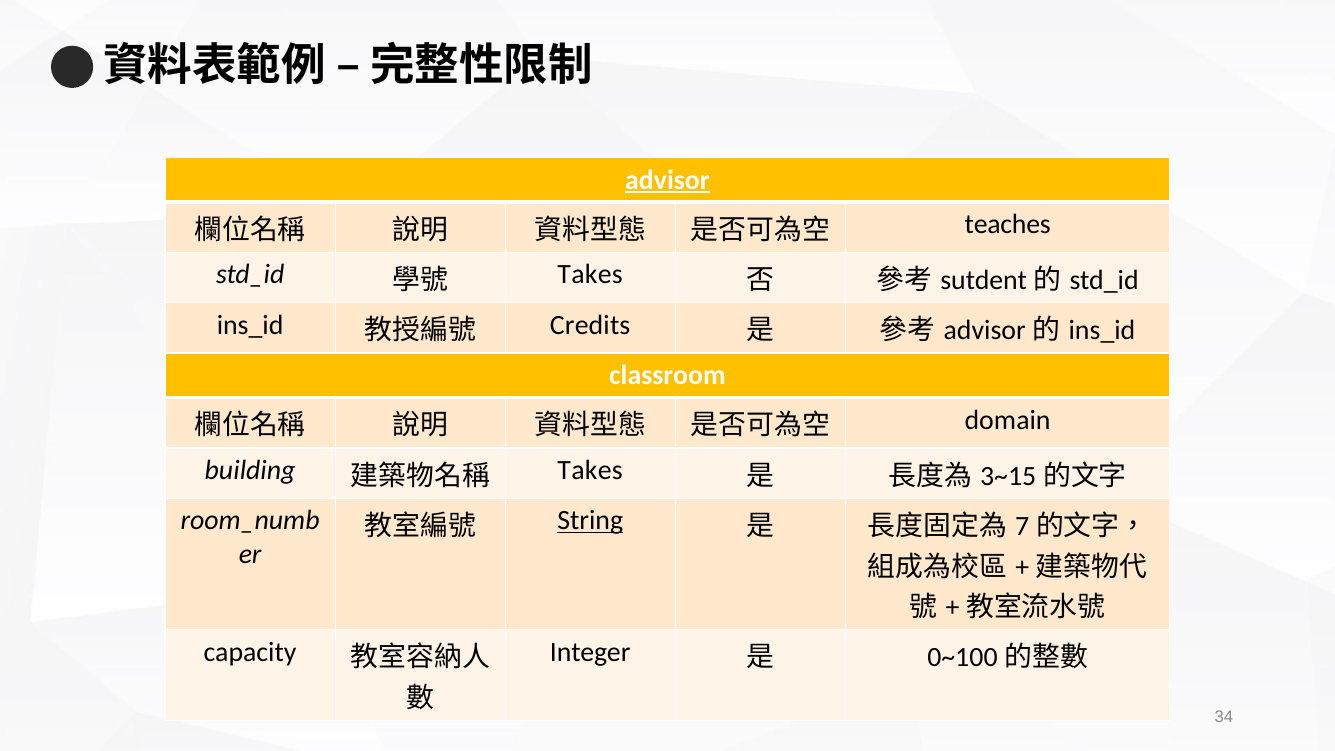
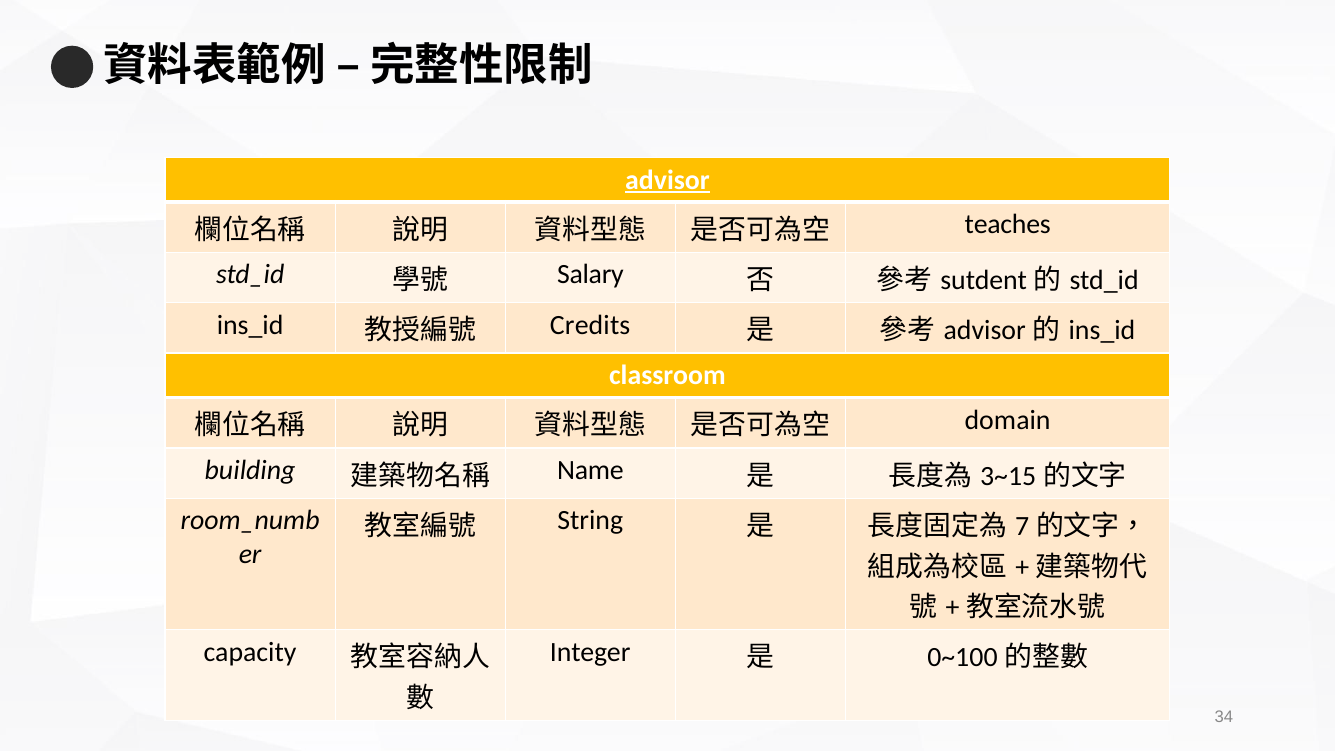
Takes at (590, 274): Takes -> Salary
Takes at (590, 470): Takes -> Name
String underline: present -> none
